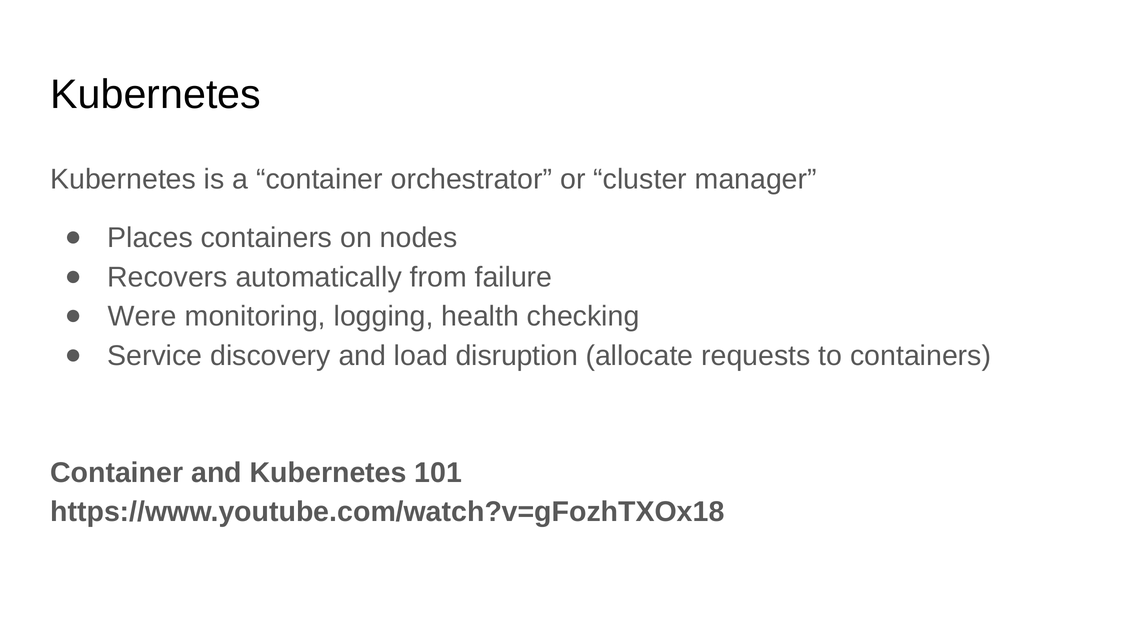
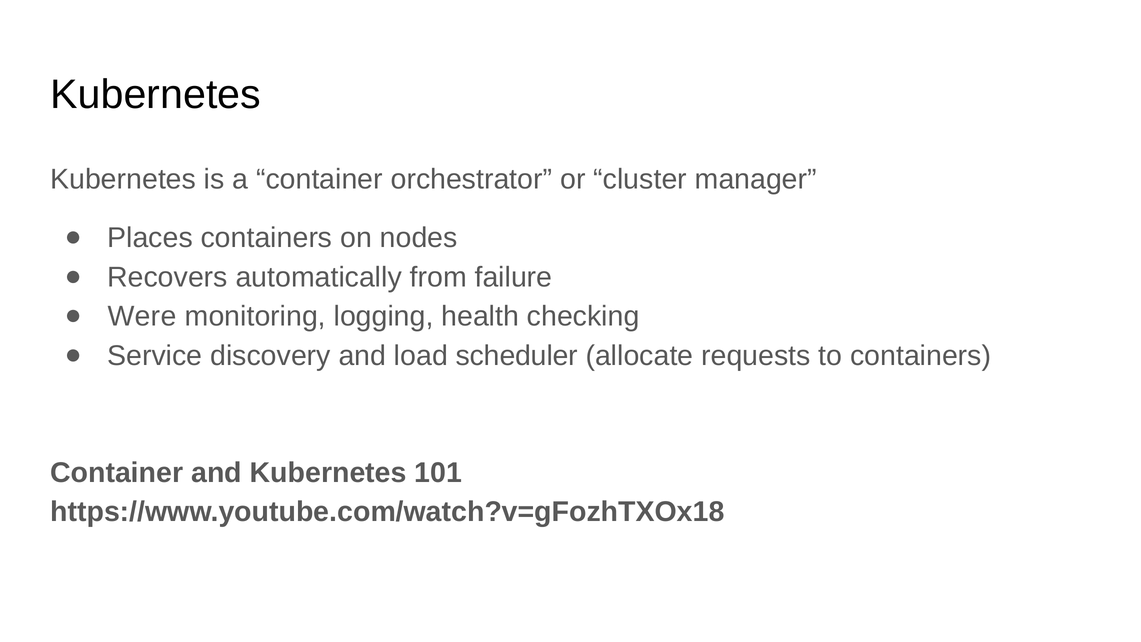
disruption: disruption -> scheduler
